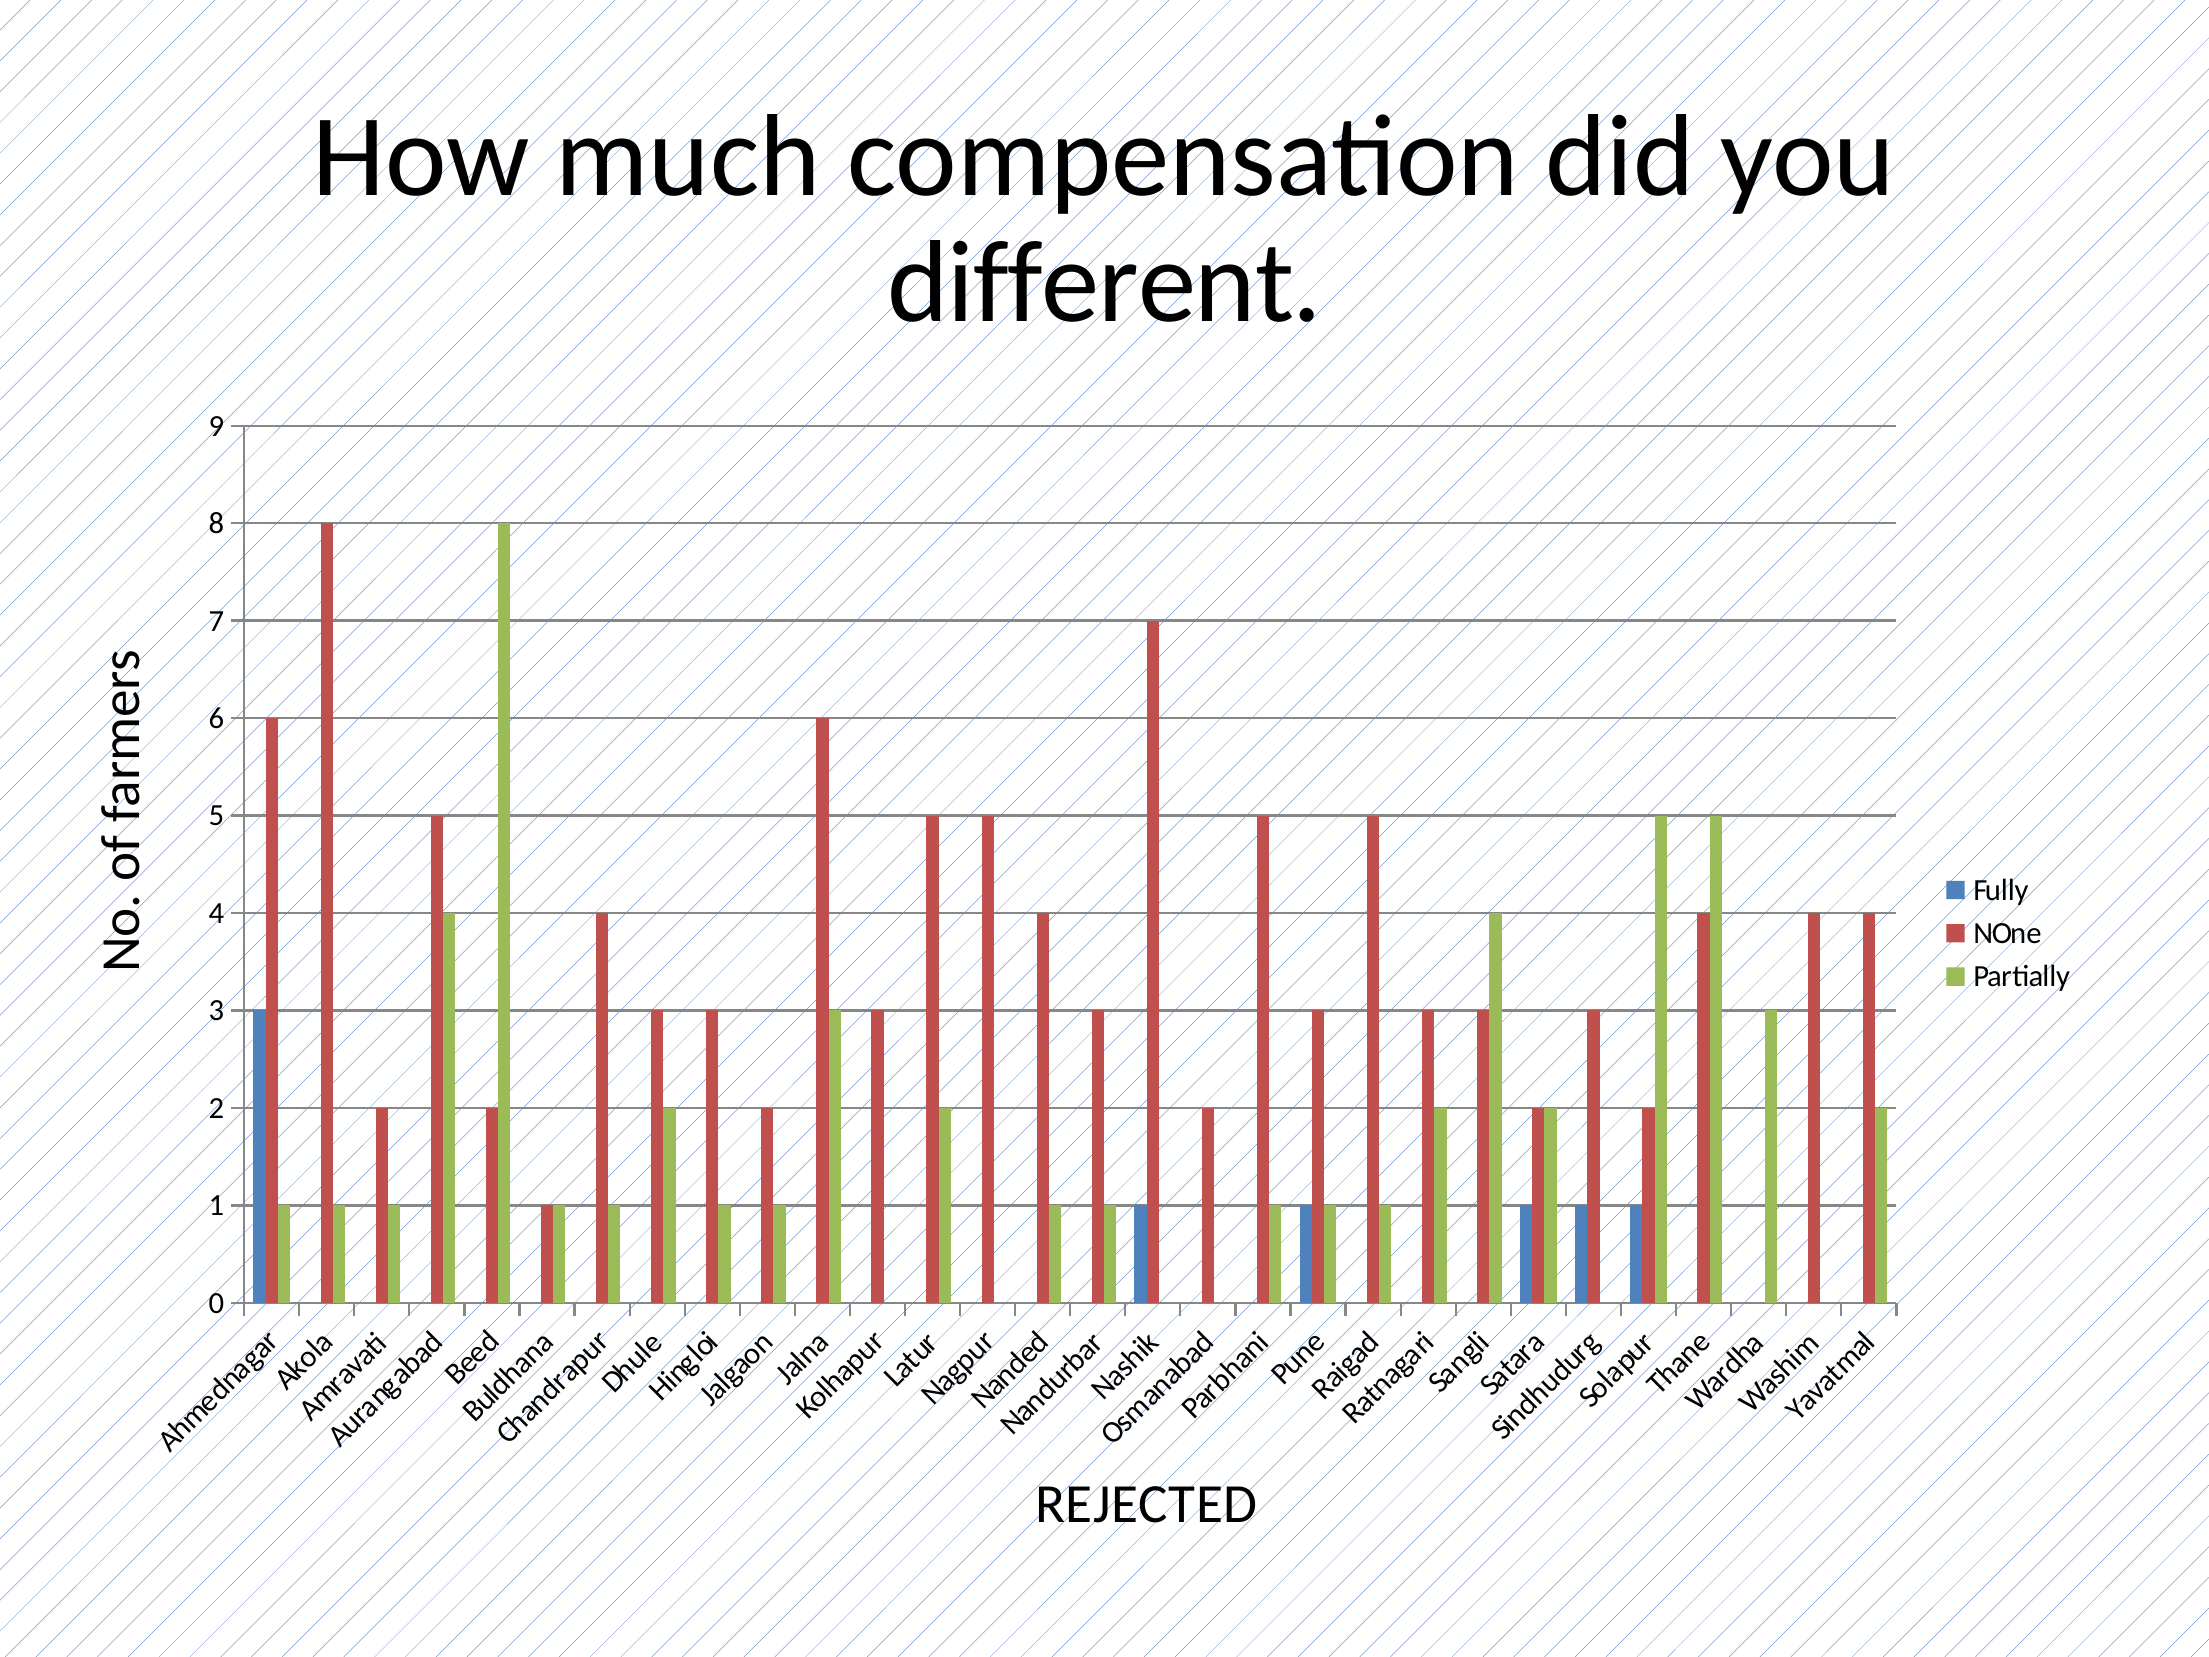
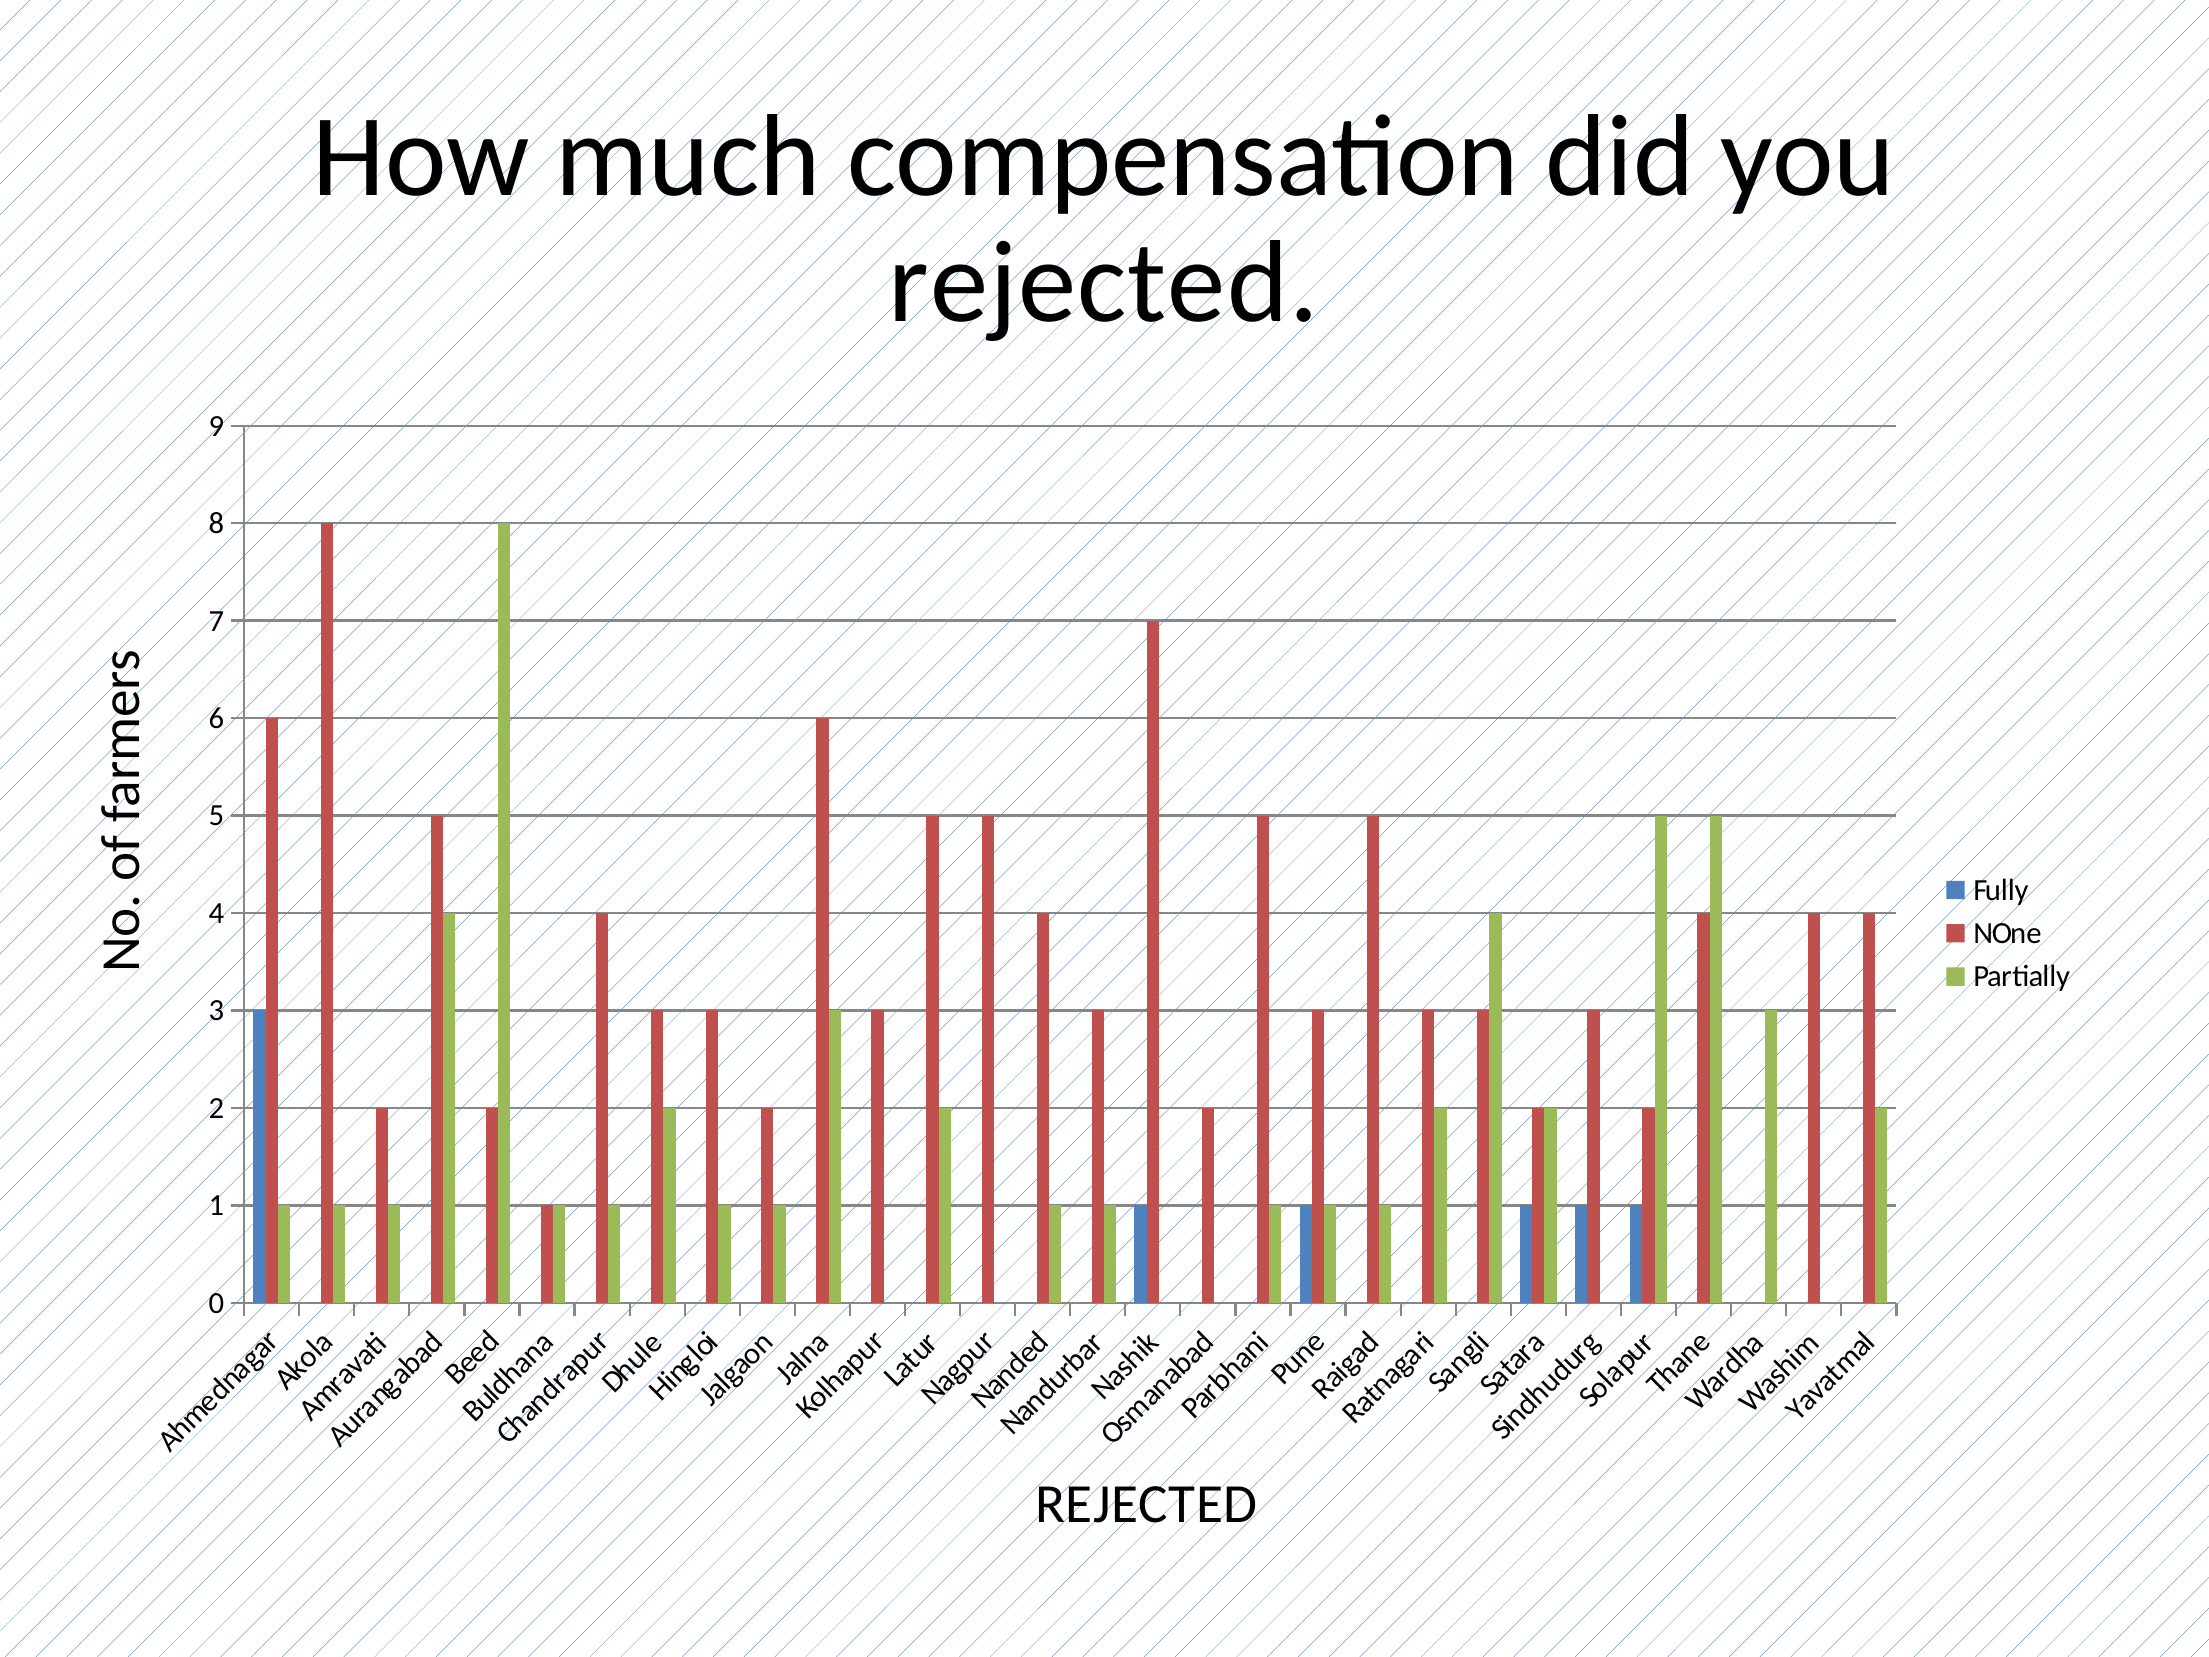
different at (1105, 283): different -> rejected
